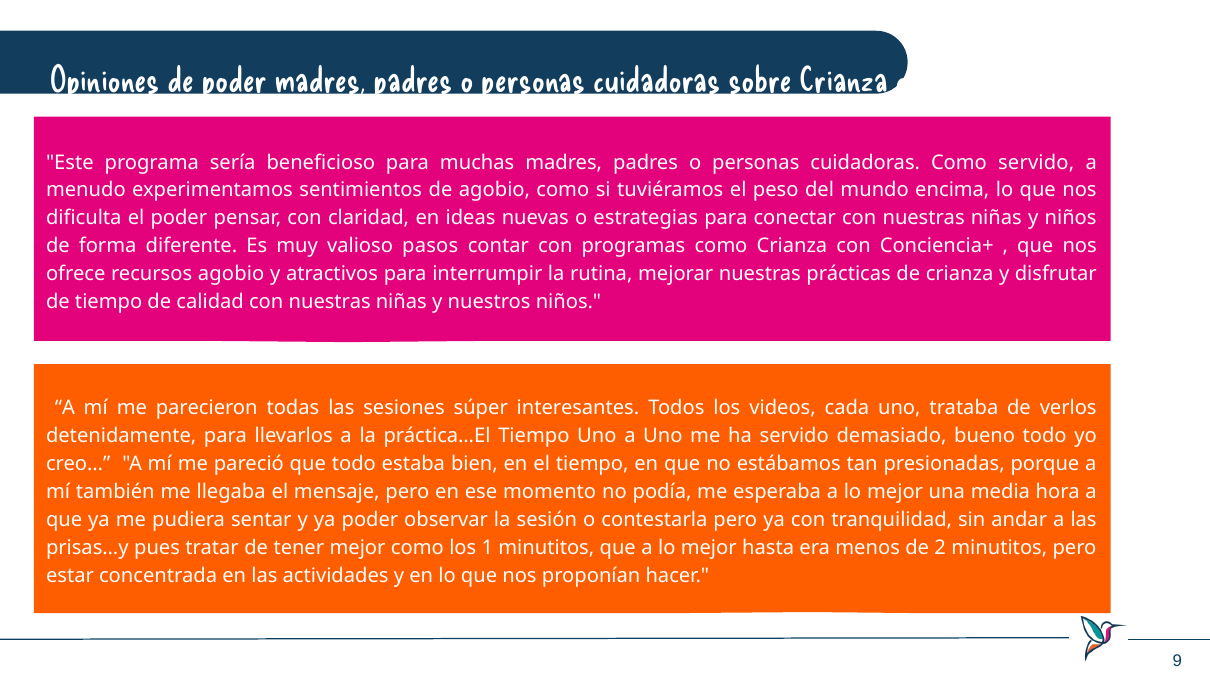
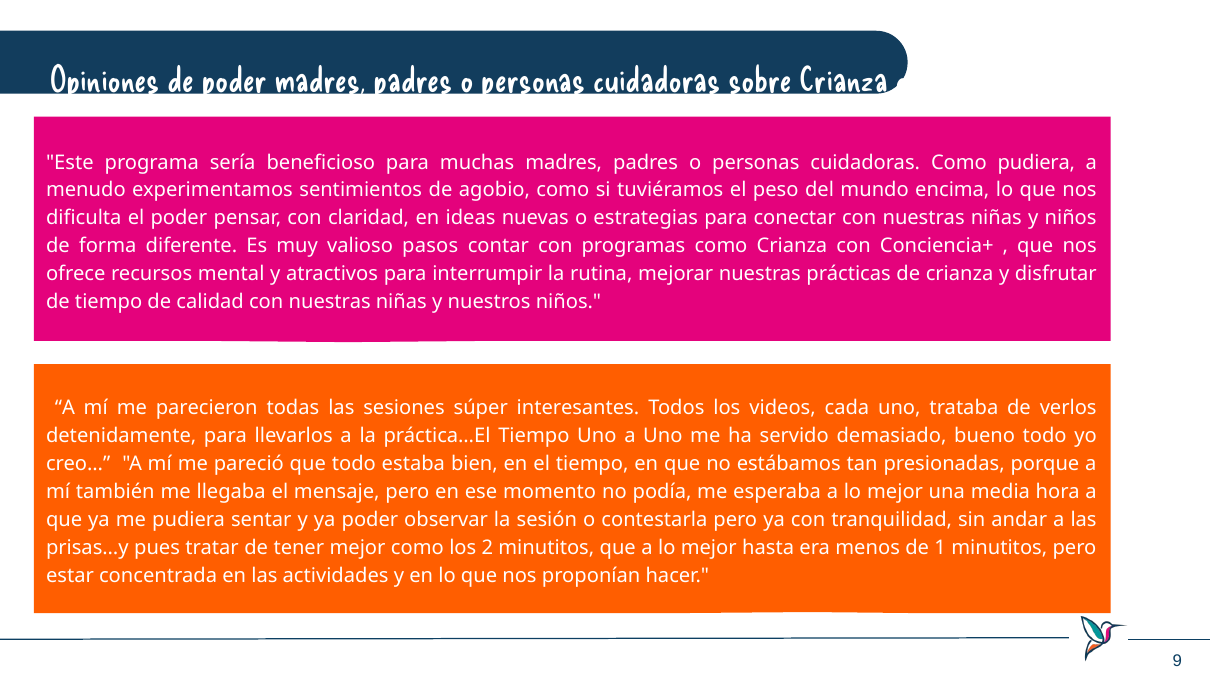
Como servido: servido -> pudiera
recursos agobio: agobio -> mental
1: 1 -> 2
2: 2 -> 1
